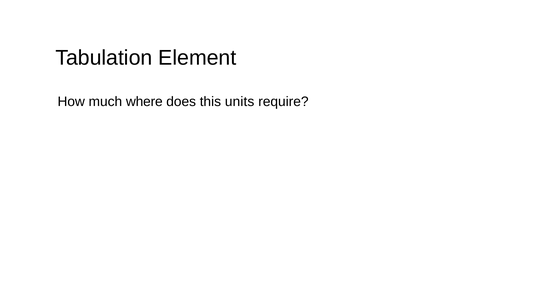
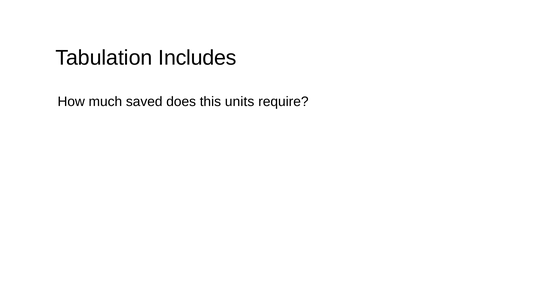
Element: Element -> Includes
where: where -> saved
